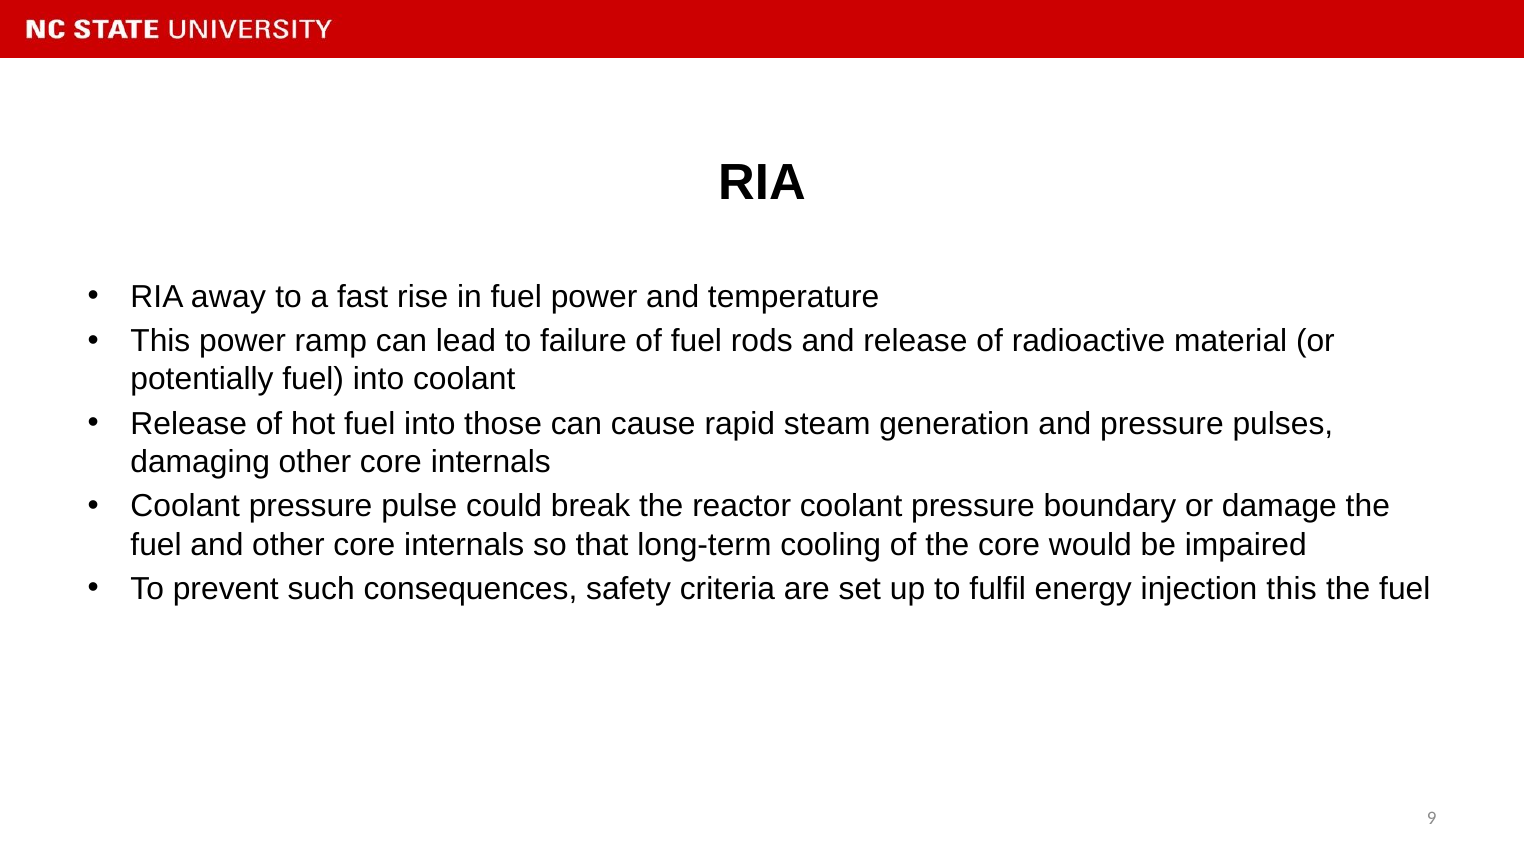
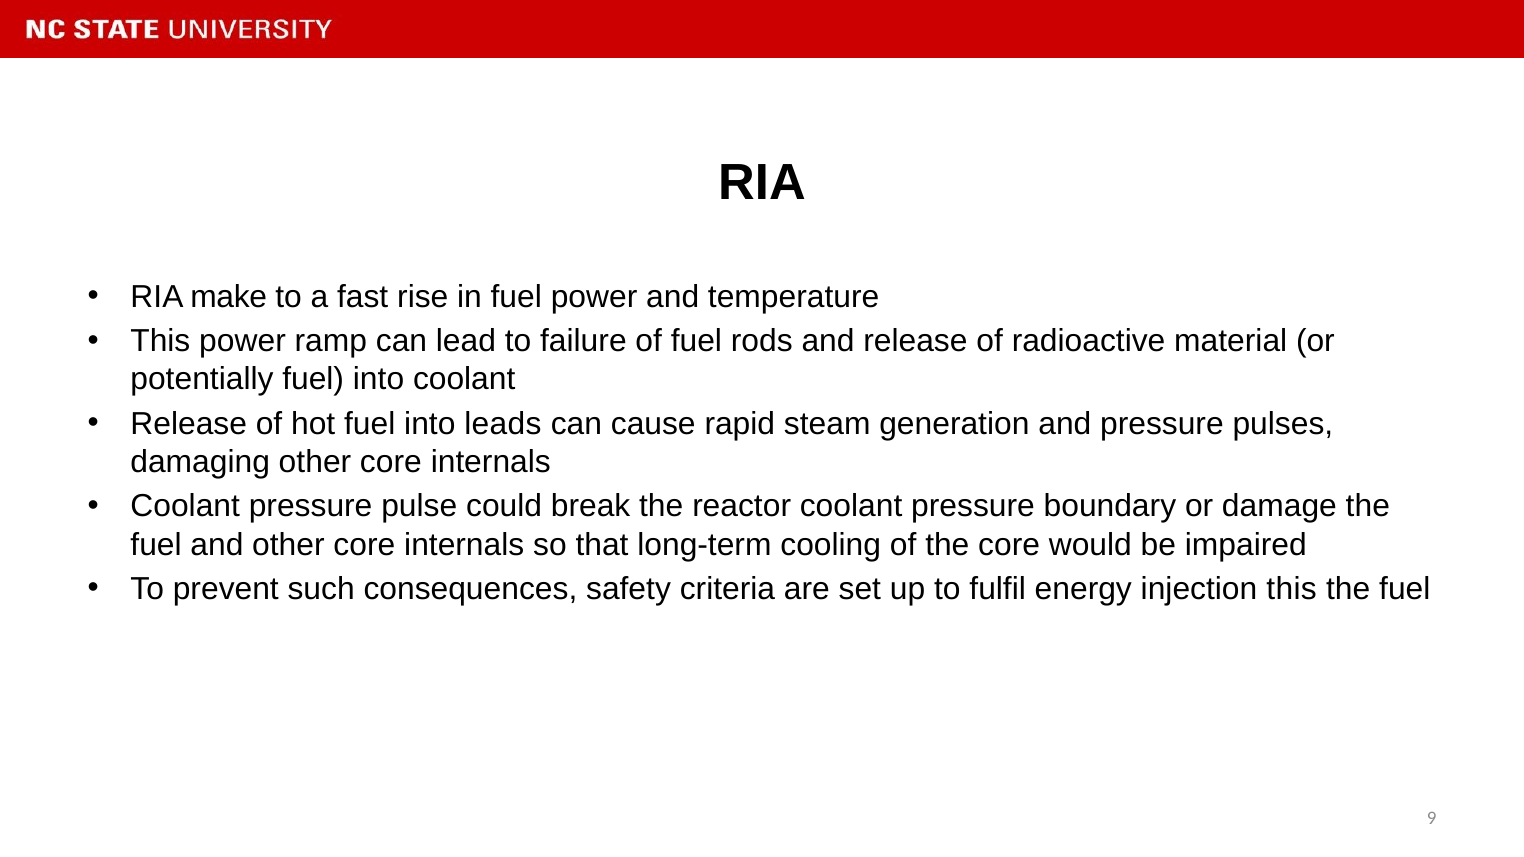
away: away -> make
those: those -> leads
